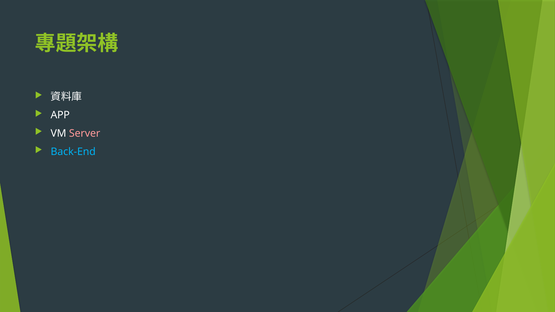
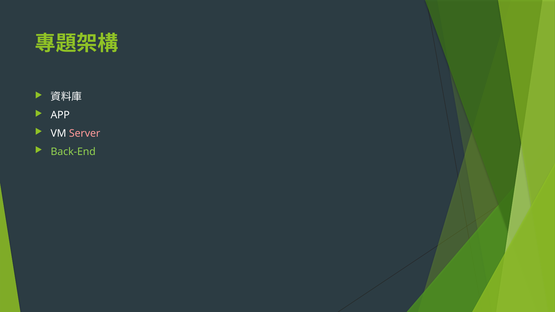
Back-End colour: light blue -> light green
